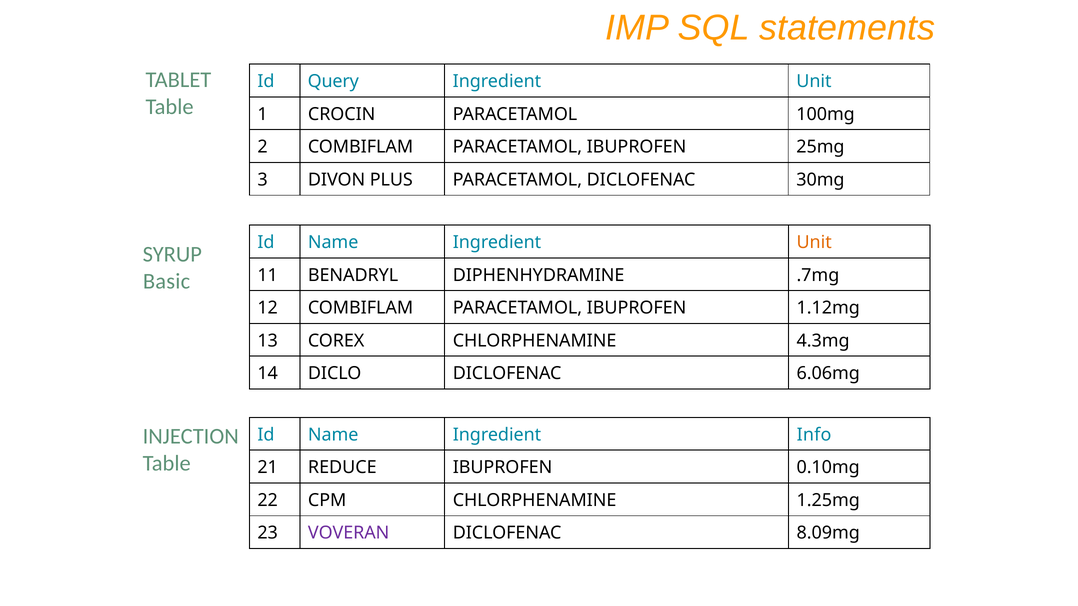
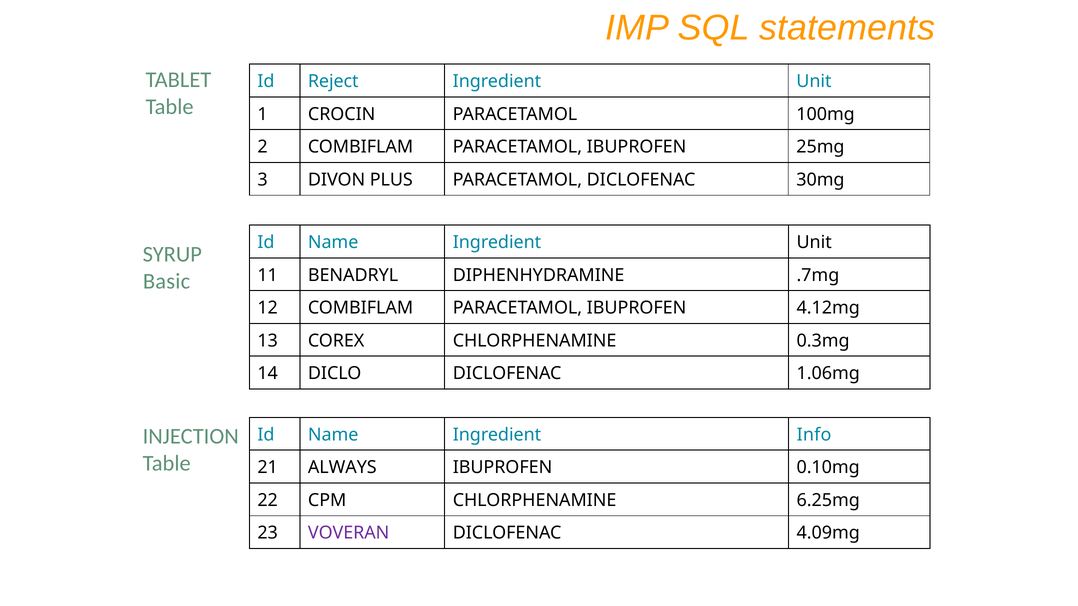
Query: Query -> Reject
Unit at (814, 242) colour: orange -> black
1.12mg: 1.12mg -> 4.12mg
4.3mg: 4.3mg -> 0.3mg
6.06mg: 6.06mg -> 1.06mg
REDUCE: REDUCE -> ALWAYS
1.25mg: 1.25mg -> 6.25mg
8.09mg: 8.09mg -> 4.09mg
